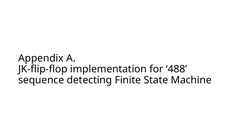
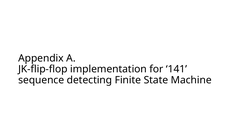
488: 488 -> 141
